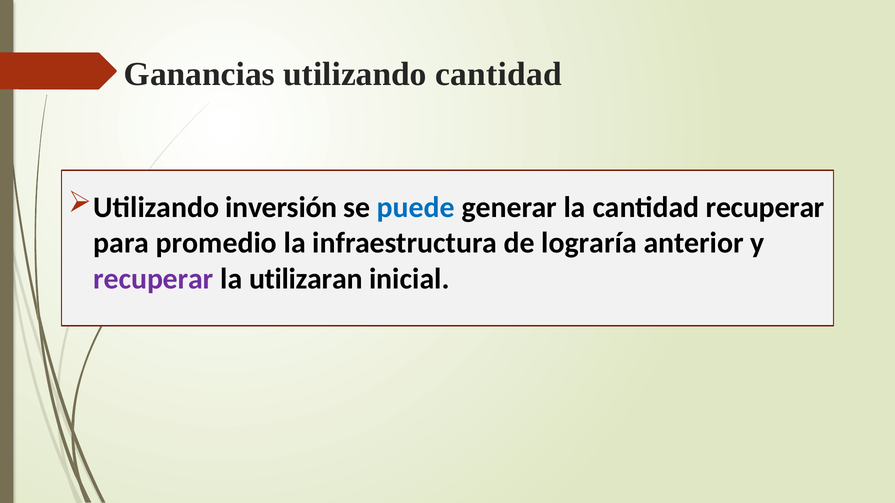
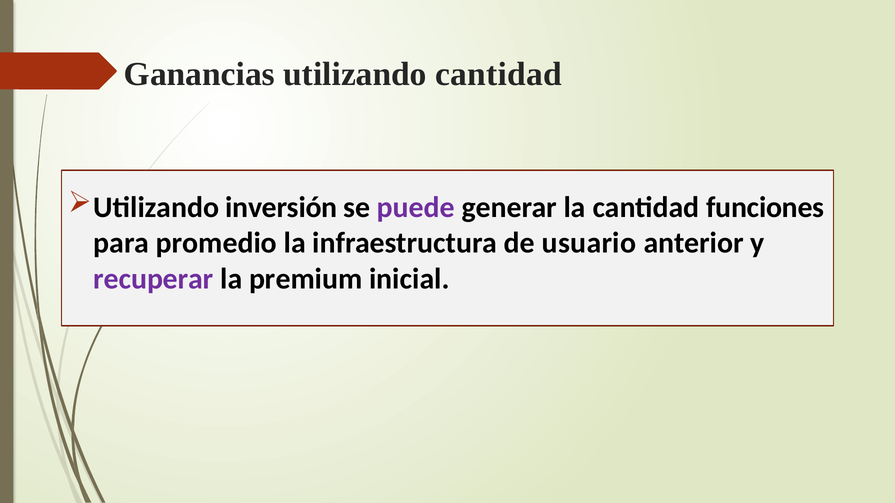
puede colour: blue -> purple
cantidad recuperar: recuperar -> funciones
lograría: lograría -> usuario
utilizaran: utilizaran -> premium
